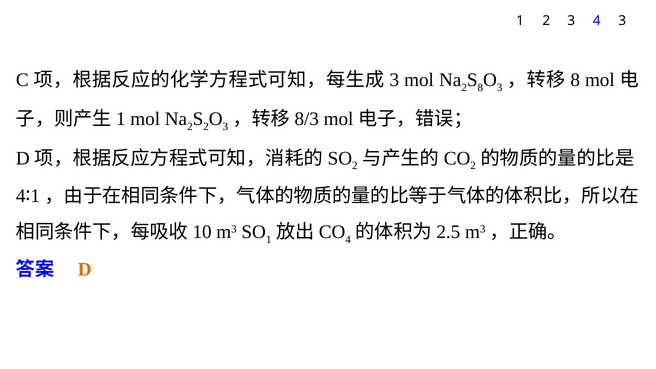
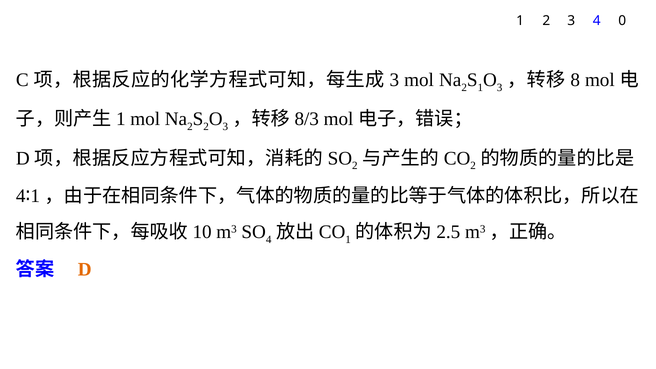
4 3: 3 -> 0
8 at (480, 87): 8 -> 1
1 at (269, 239): 1 -> 4
4 at (348, 239): 4 -> 1
